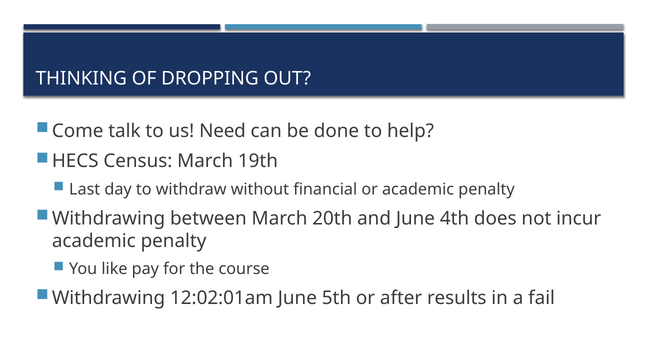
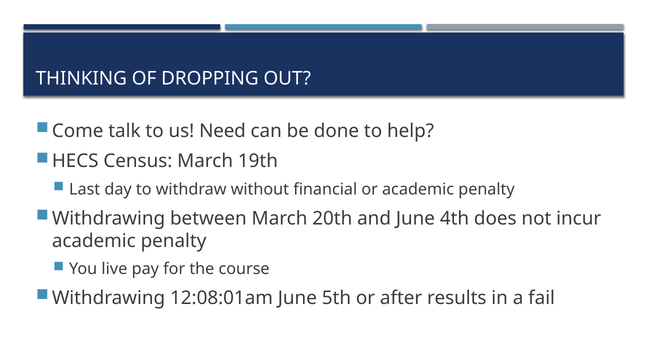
like: like -> live
12:02:01am: 12:02:01am -> 12:08:01am
